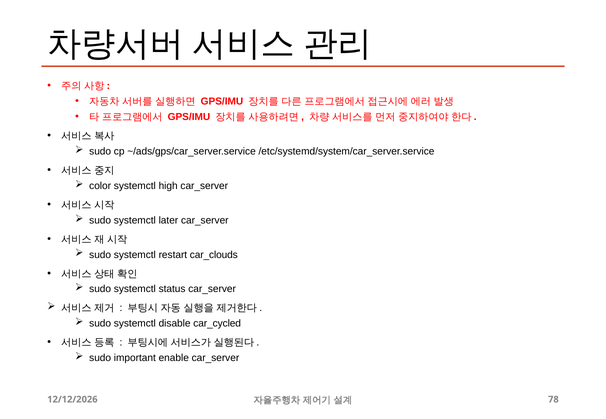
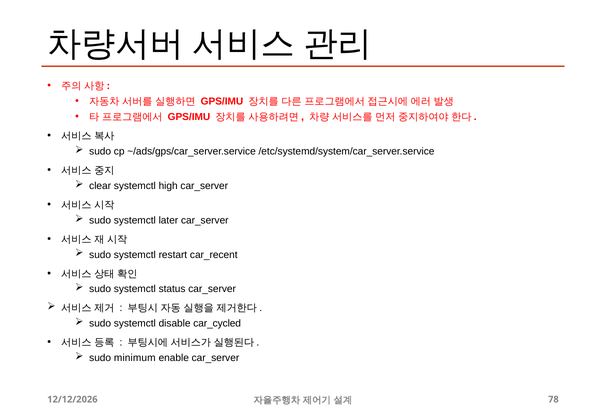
color: color -> clear
car_clouds: car_clouds -> car_recent
important: important -> minimum
